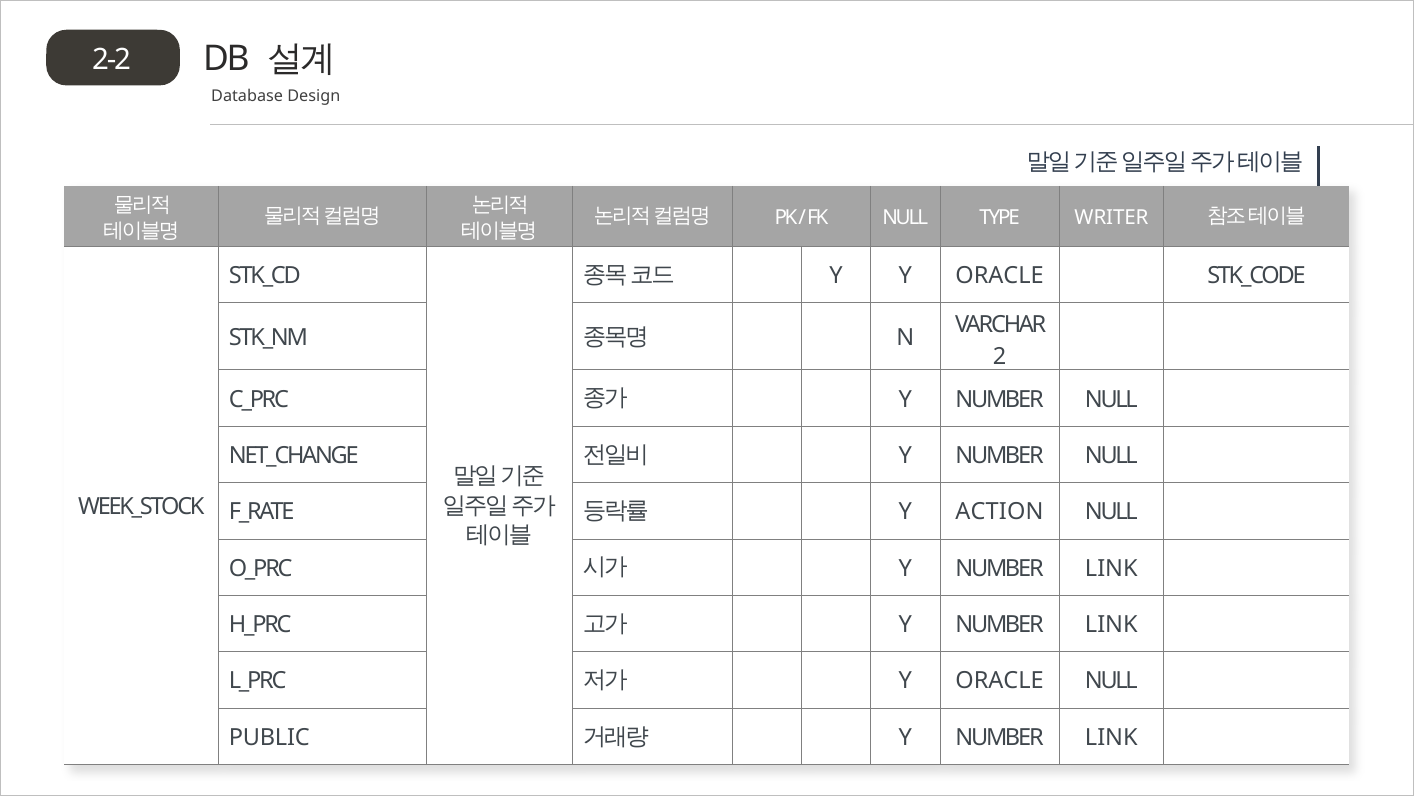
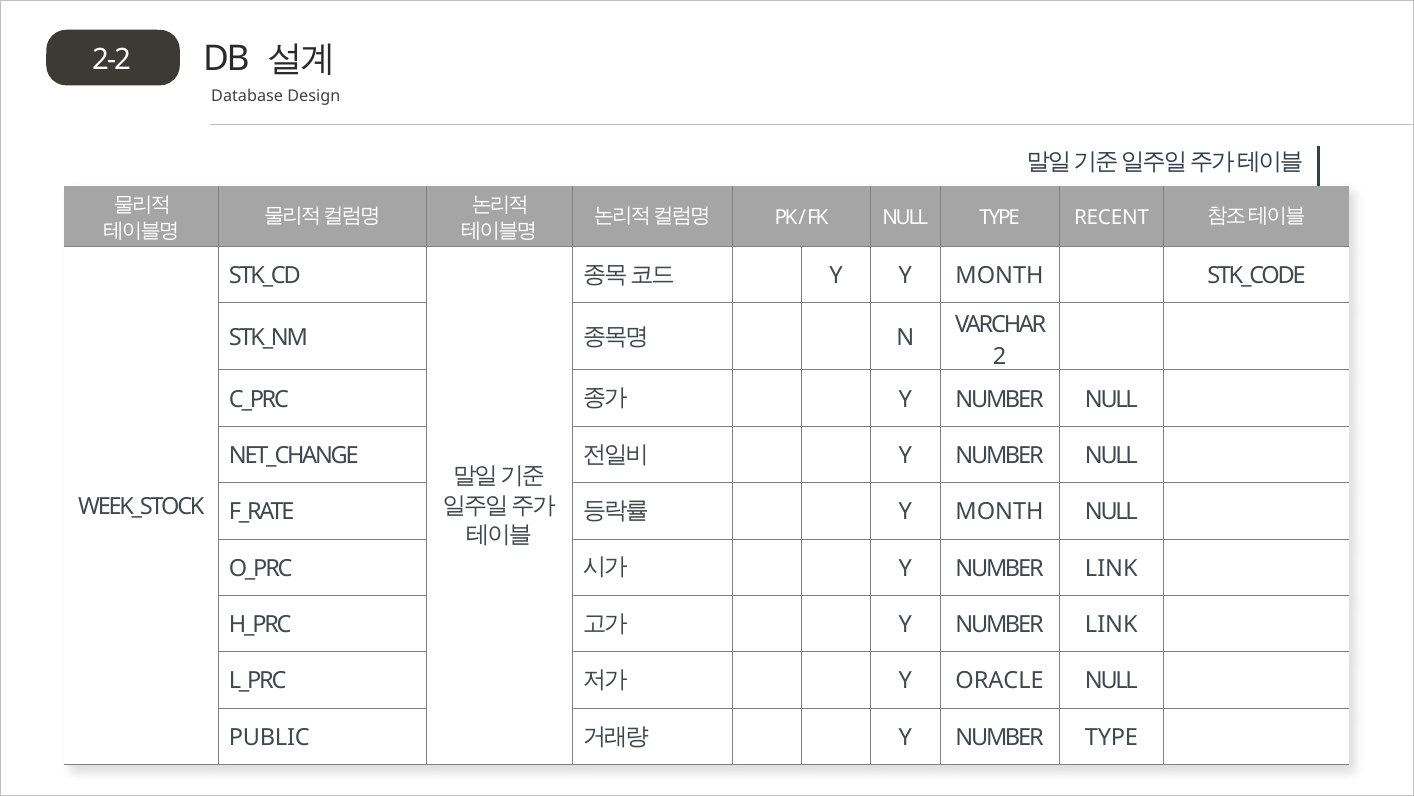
WRITER: WRITER -> RECENT
Y Y ORACLE: ORACLE -> MONTH
ACTION at (1000, 512): ACTION -> MONTH
LINK at (1111, 737): LINK -> TYPE
